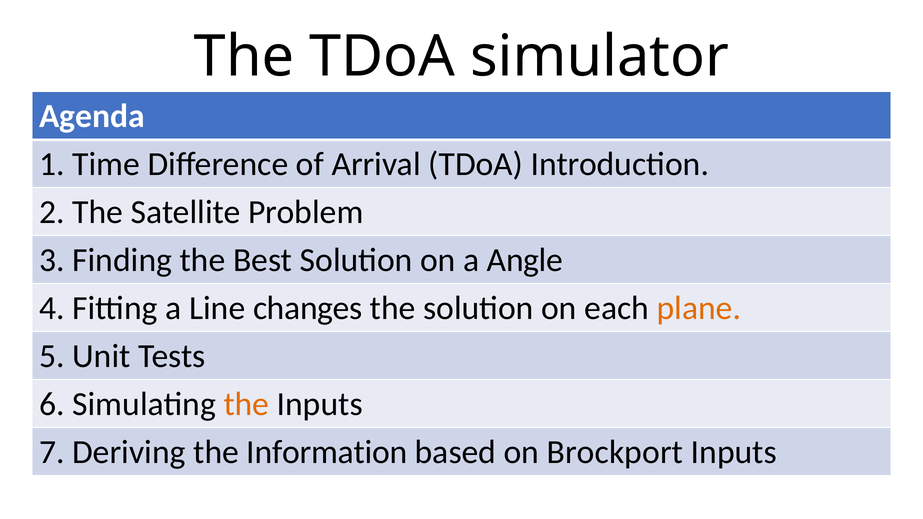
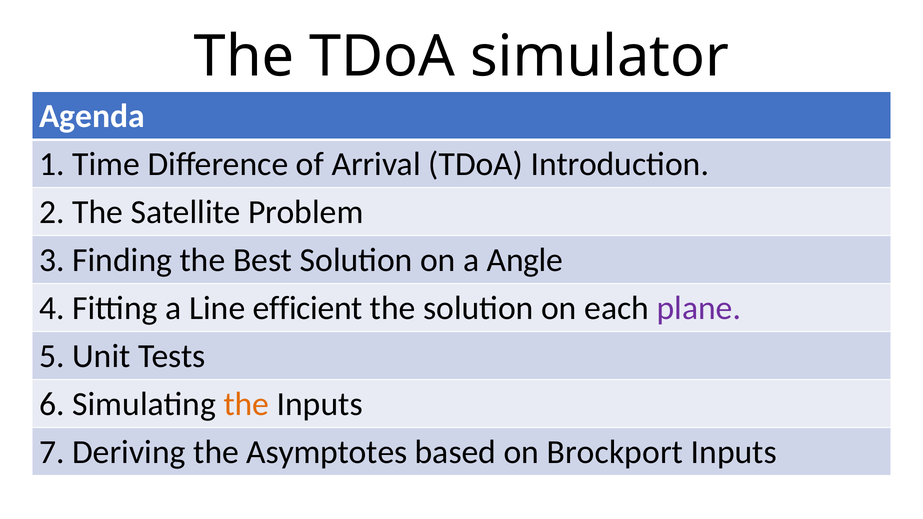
changes: changes -> efficient
plane colour: orange -> purple
Information: Information -> Asymptotes
